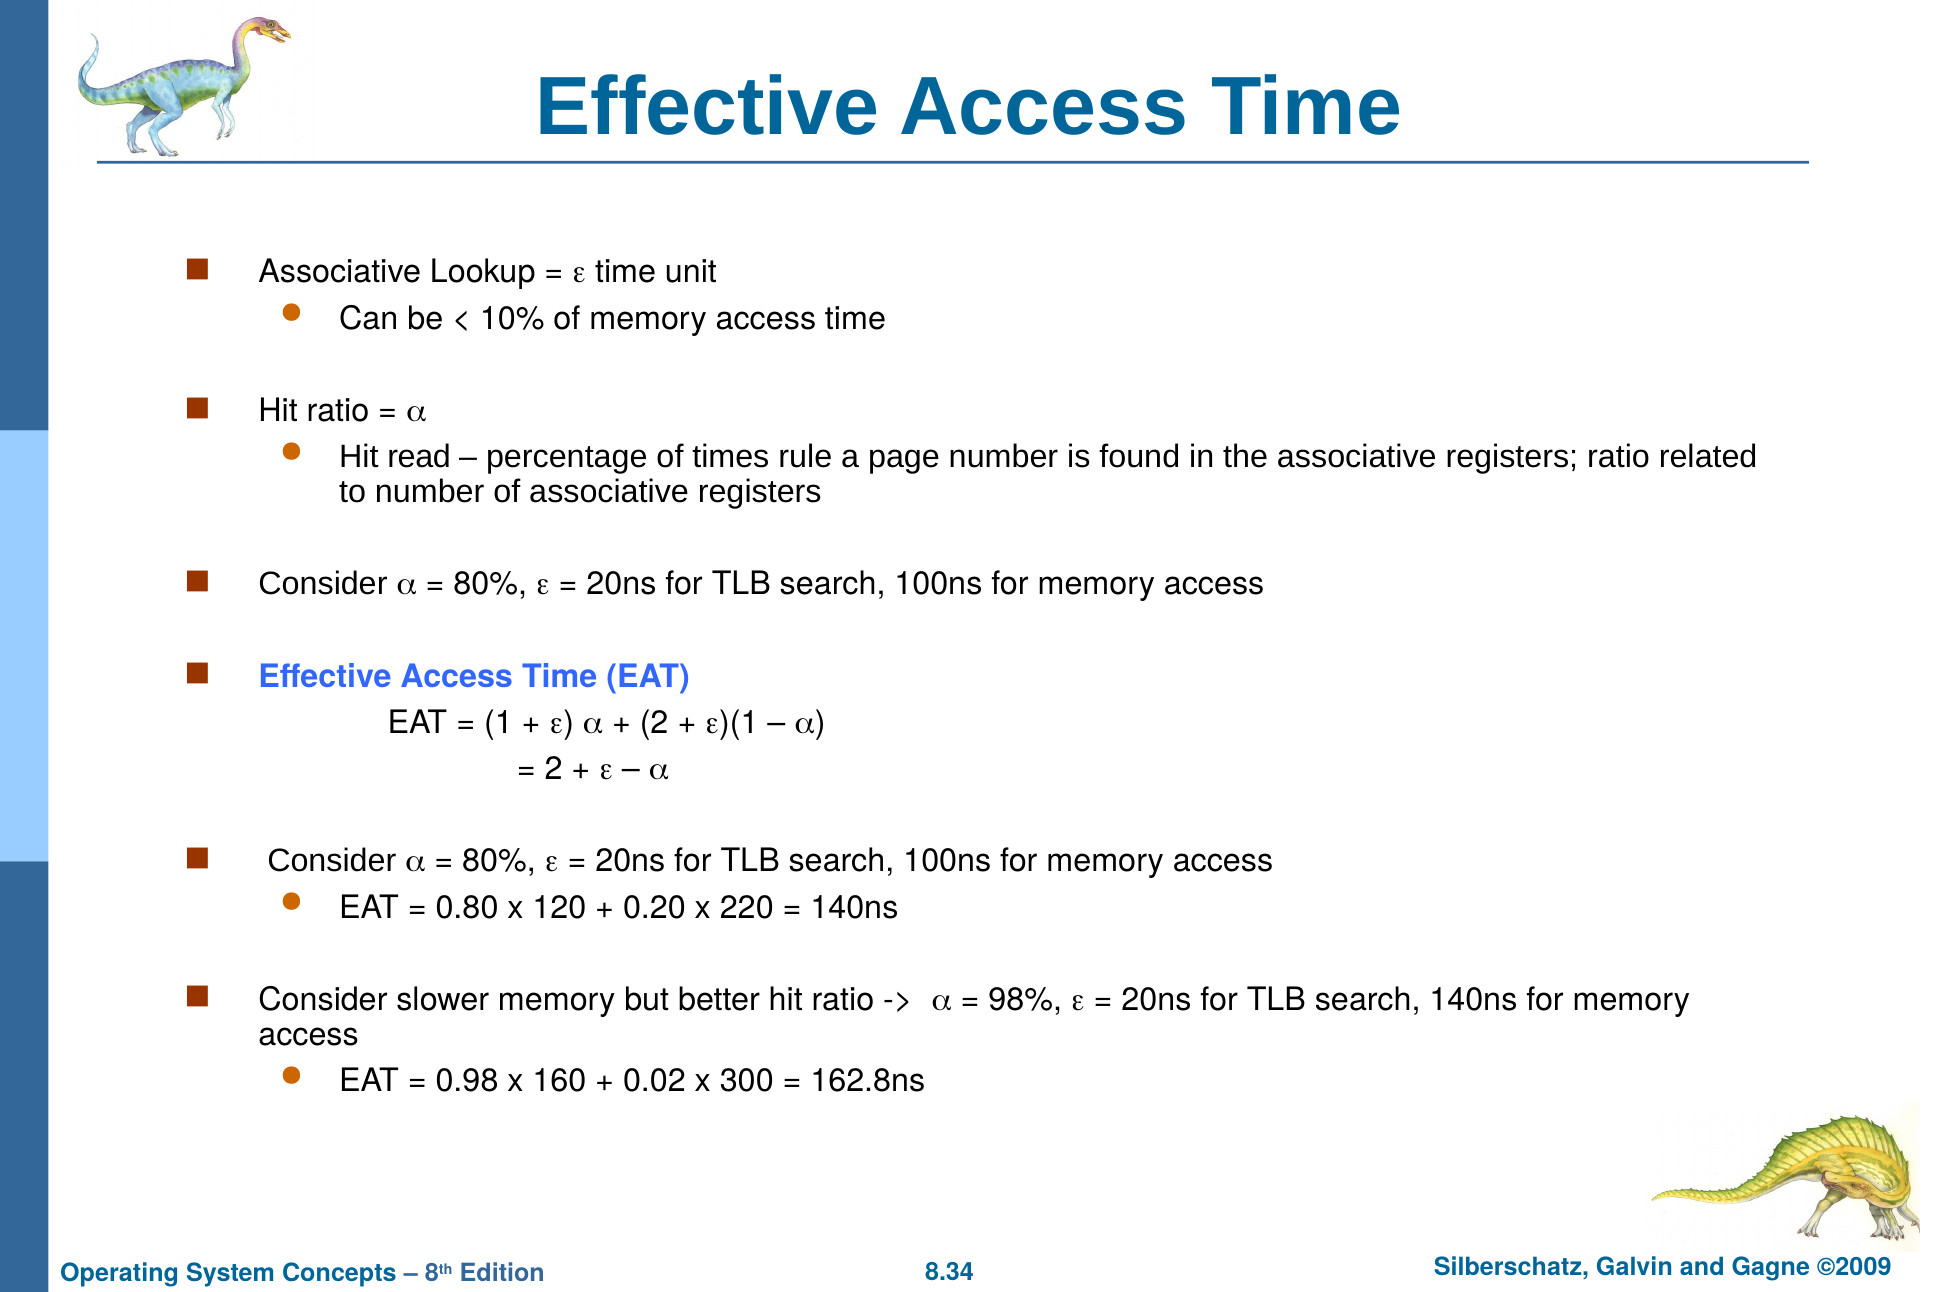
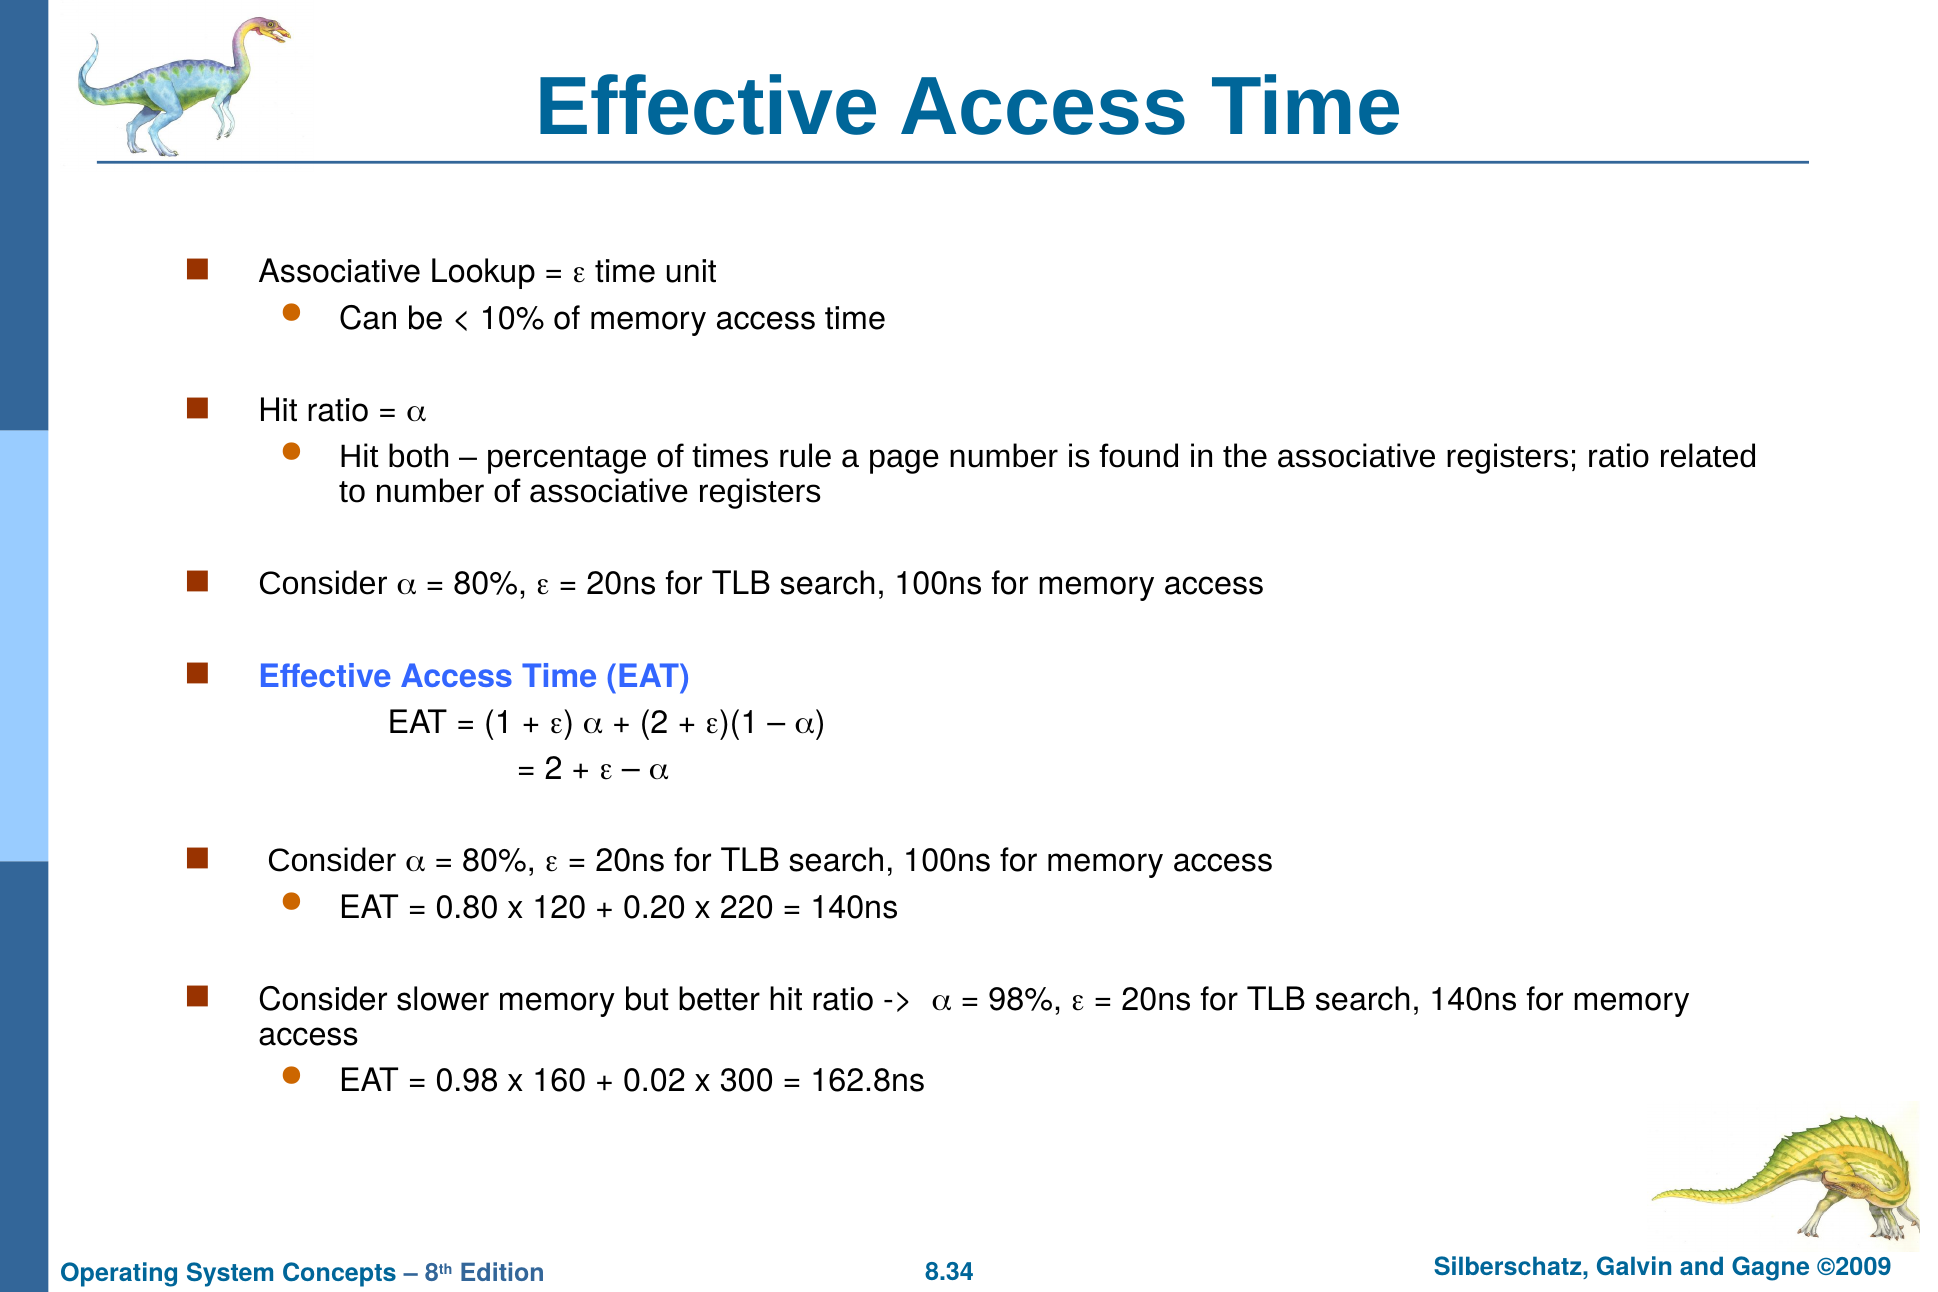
read: read -> both
